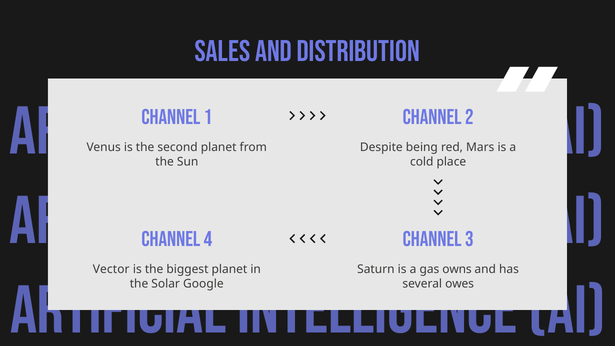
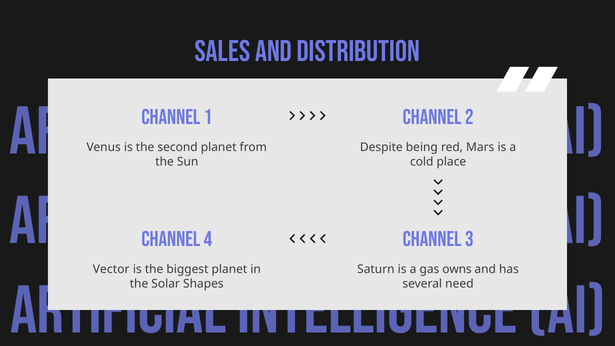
Google: Google -> Shapes
owes: owes -> need
